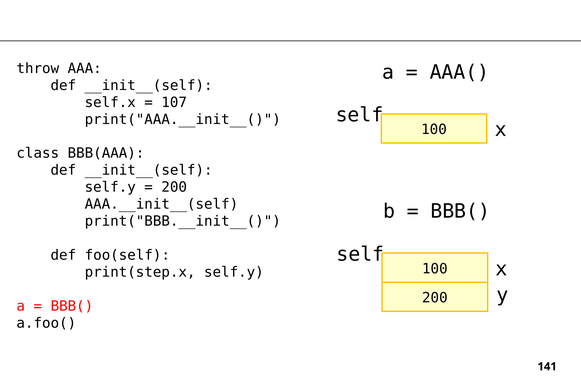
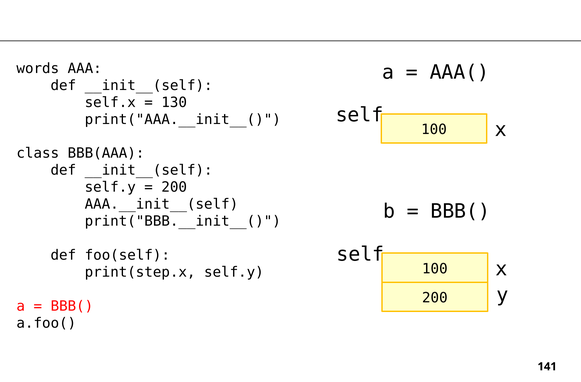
throw: throw -> words
107: 107 -> 130
